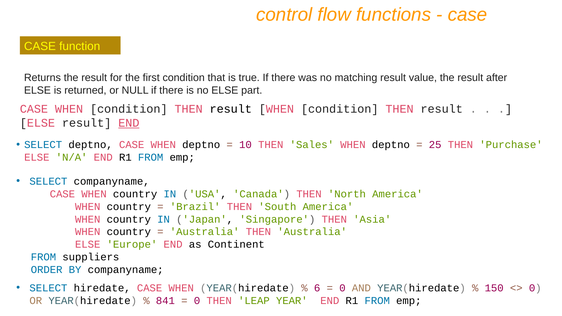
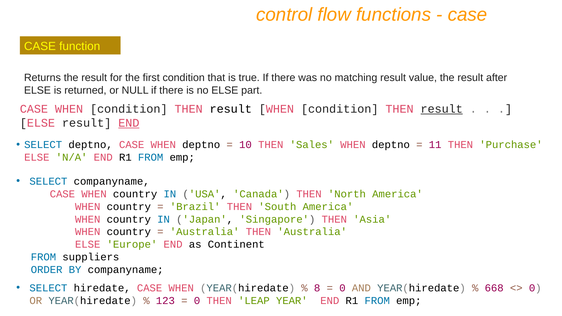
result at (442, 109) underline: none -> present
25: 25 -> 11
6: 6 -> 8
150: 150 -> 668
841: 841 -> 123
